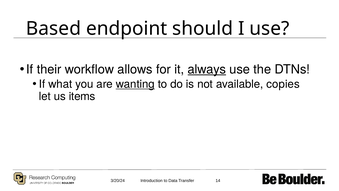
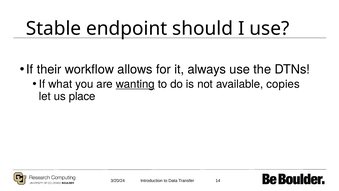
Based: Based -> Stable
always underline: present -> none
items: items -> place
